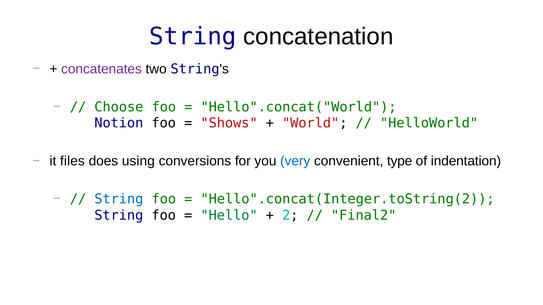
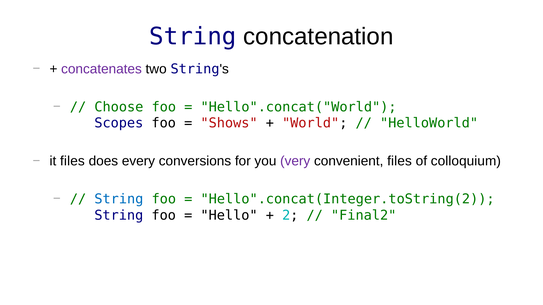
Notion: Notion -> Scopes
using: using -> every
very colour: blue -> purple
convenient type: type -> files
indentation: indentation -> colloquium
Hello colour: green -> black
